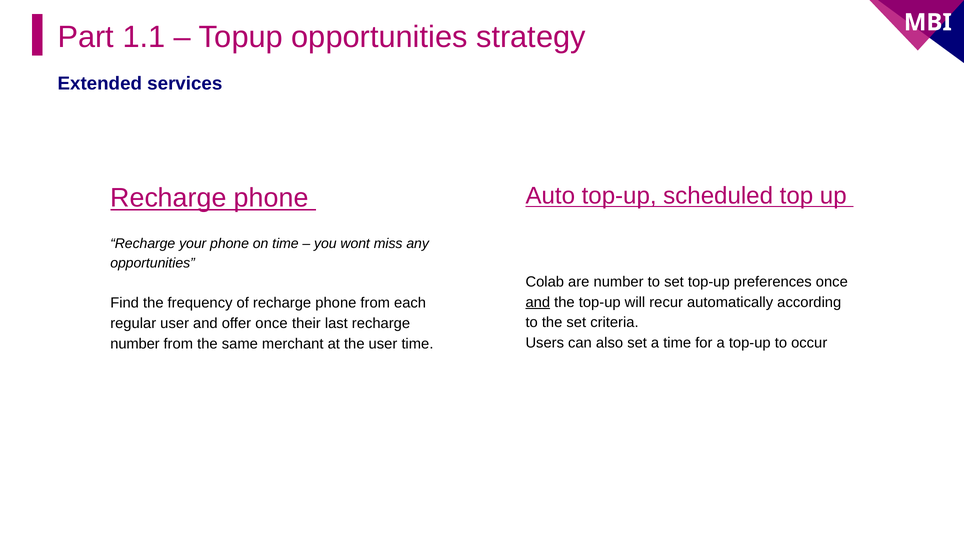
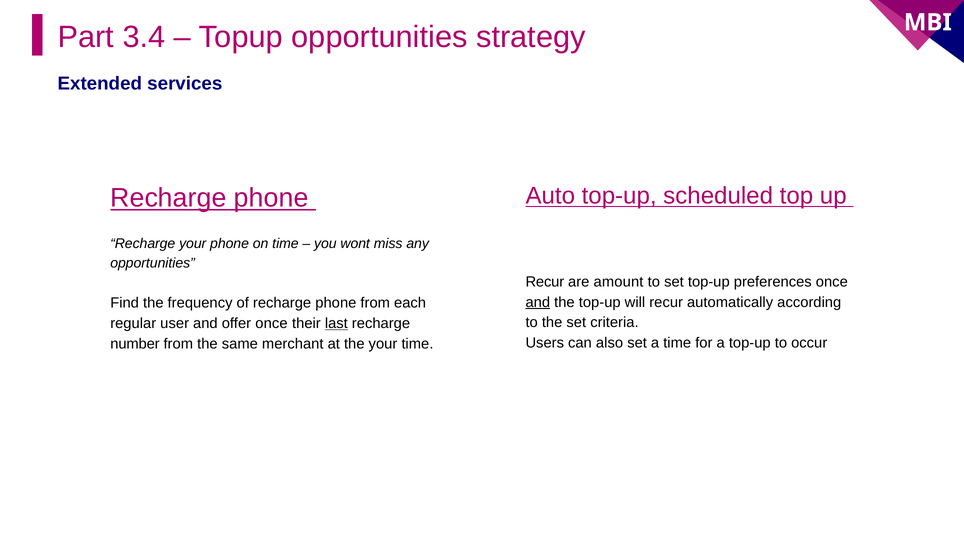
1.1: 1.1 -> 3.4
Colab at (545, 282): Colab -> Recur
are number: number -> amount
last underline: none -> present
the user: user -> your
